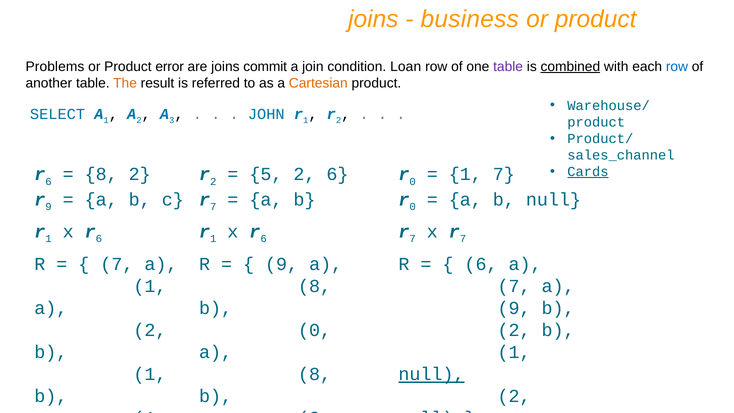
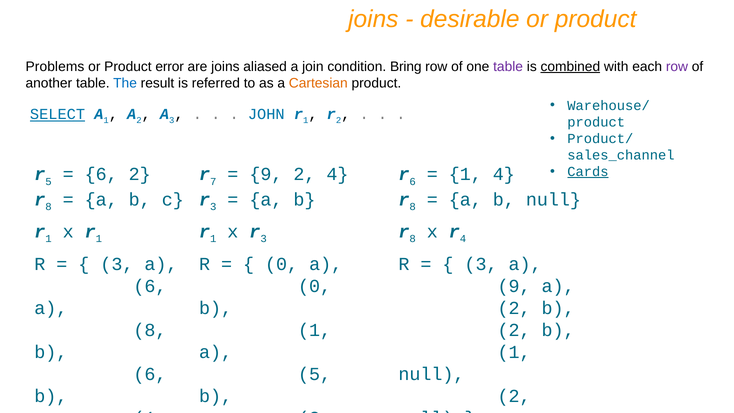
business: business -> desirable
commit: commit -> aliased
Loan: Loan -> Bring
row at (677, 67) colour: blue -> purple
The colour: orange -> blue
SELECT underline: none -> present
6 at (48, 181): 6 -> 5
8 at (101, 174): 8 -> 6
2 at (213, 181): 2 -> 7
5 at (266, 174): 5 -> 9
2 6: 6 -> 4
0 at (413, 181): 0 -> 6
1 7: 7 -> 4
9 at (48, 207): 9 -> 8
7 at (213, 207): 7 -> 3
0 at (413, 207): 0 -> 8
6 at (99, 239): 6 -> 1
6 at (264, 239): 6 -> 3
7 at (413, 239): 7 -> 8
x r 7: 7 -> 4
7 at (117, 264): 7 -> 3
9 at (282, 264): 9 -> 0
6 at (481, 264): 6 -> 3
1 at (150, 286): 1 -> 6
8 at (315, 286): 8 -> 0
7 at (514, 286): 7 -> 9
9 at (514, 308): 9 -> 2
2 at (150, 330): 2 -> 8
0 at (315, 330): 0 -> 1
1 at (150, 374): 1 -> 6
8 at (315, 374): 8 -> 5
null at (431, 374) underline: present -> none
